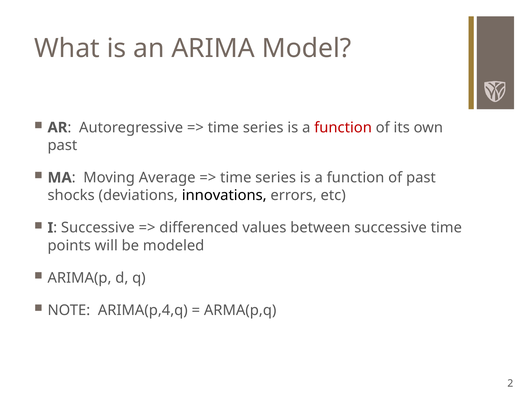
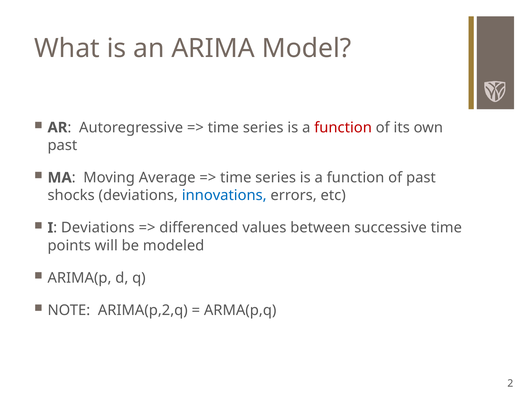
innovations colour: black -> blue
Successive at (98, 228): Successive -> Deviations
ARIMA(p,4,q: ARIMA(p,4,q -> ARIMA(p,2,q
